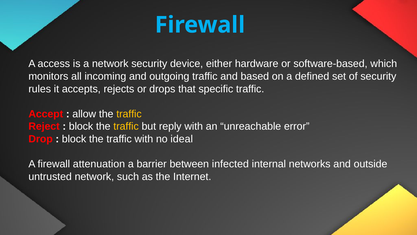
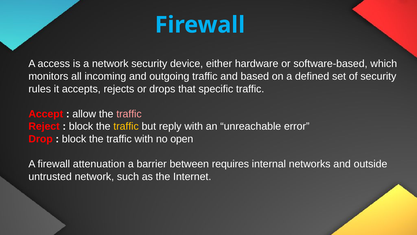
traffic at (129, 114) colour: yellow -> pink
ideal: ideal -> open
infected: infected -> requires
